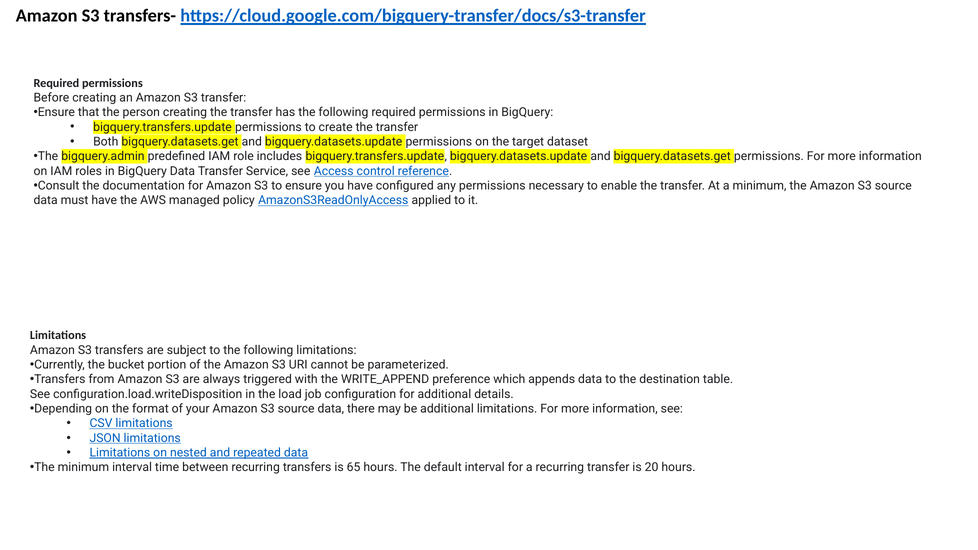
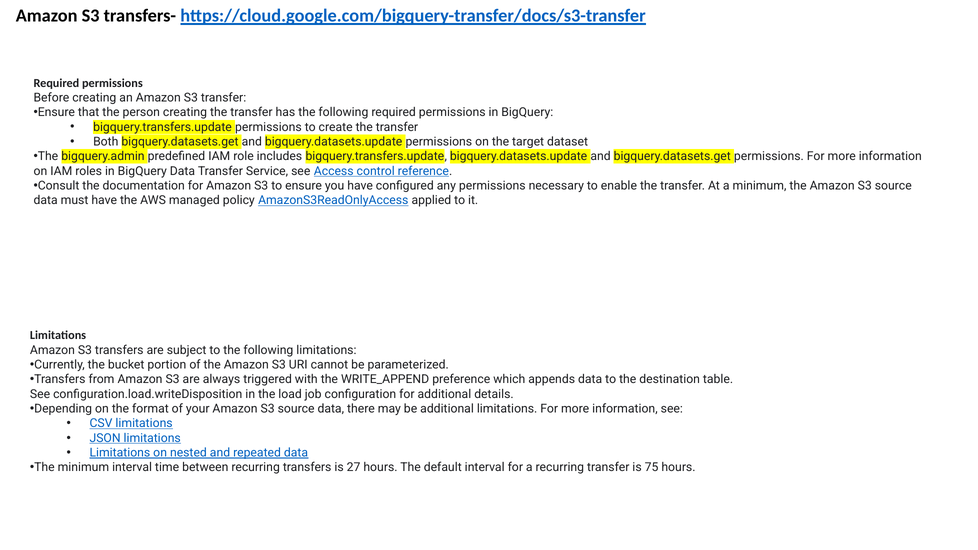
65: 65 -> 27
20: 20 -> 75
